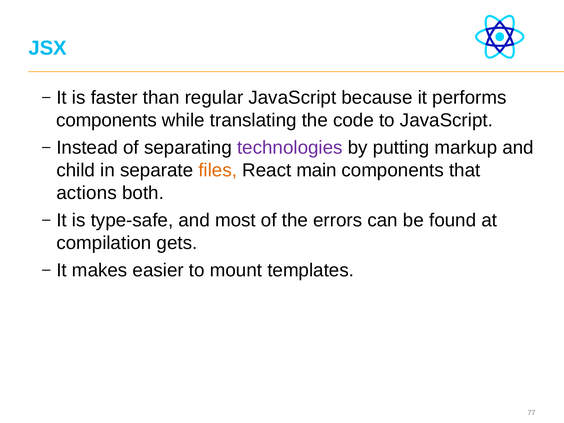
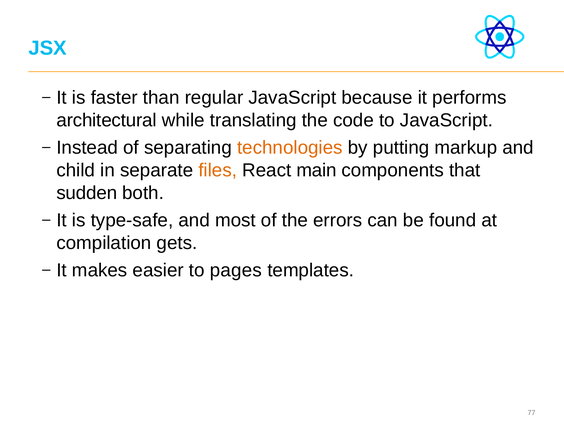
components at (107, 120): components -> architectural
technologies colour: purple -> orange
actions: actions -> sudden
mount: mount -> pages
